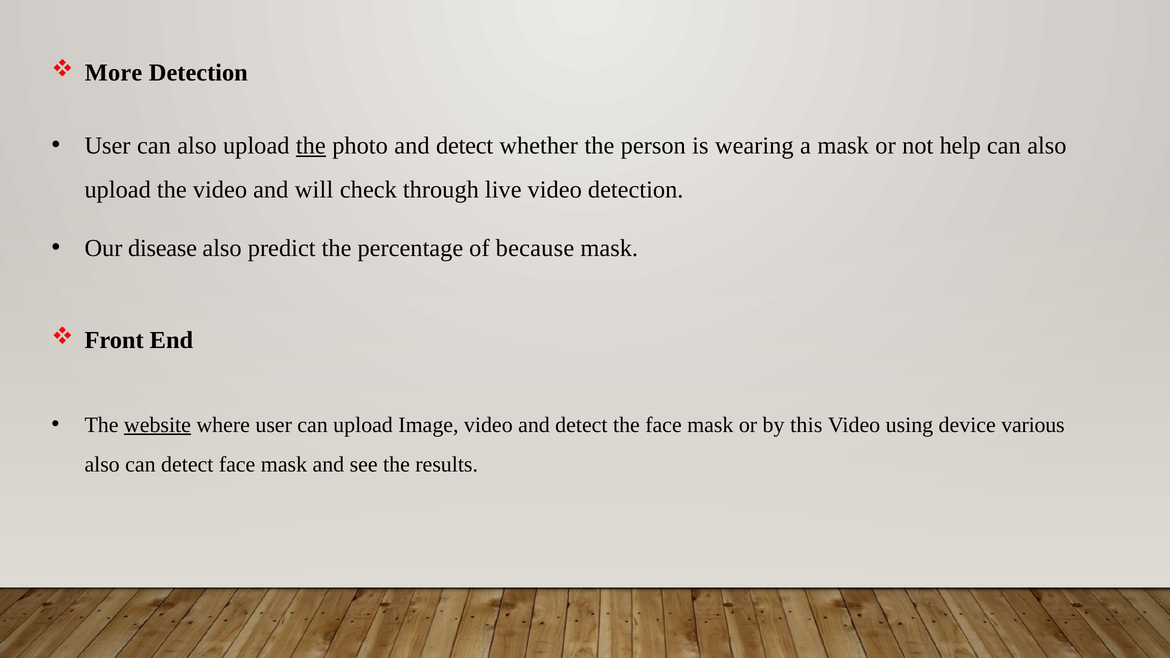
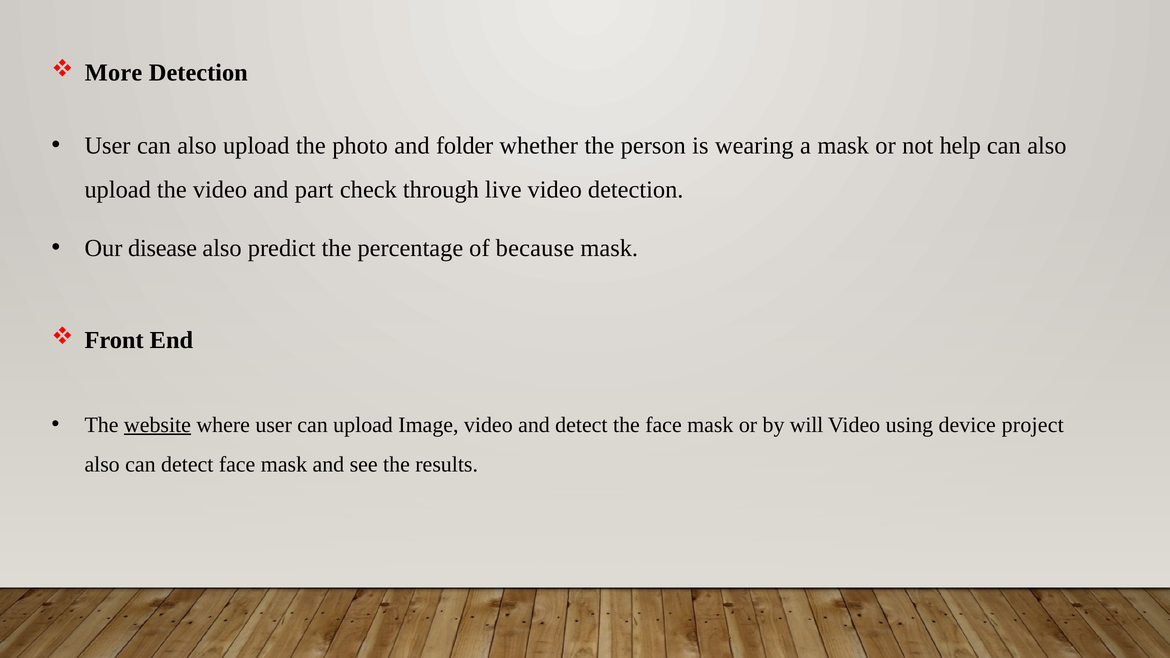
the at (311, 146) underline: present -> none
photo and detect: detect -> folder
will: will -> part
this: this -> will
various: various -> project
